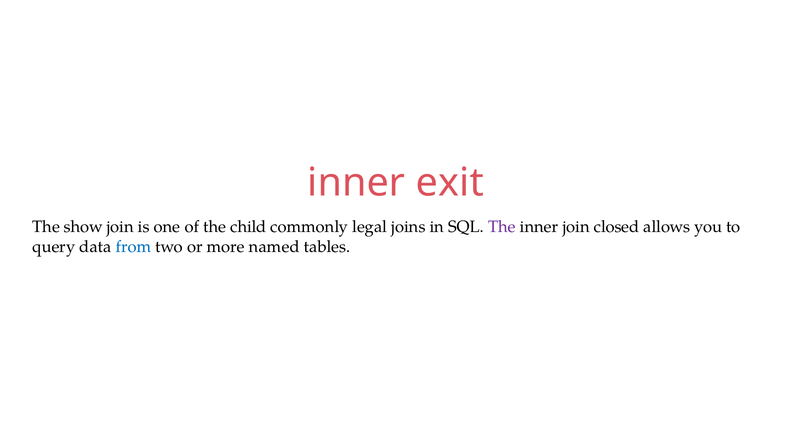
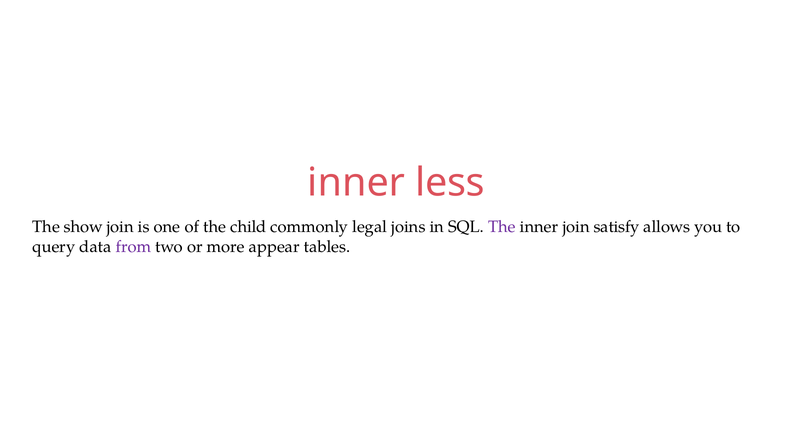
exit: exit -> less
closed: closed -> satisfy
from colour: blue -> purple
named: named -> appear
